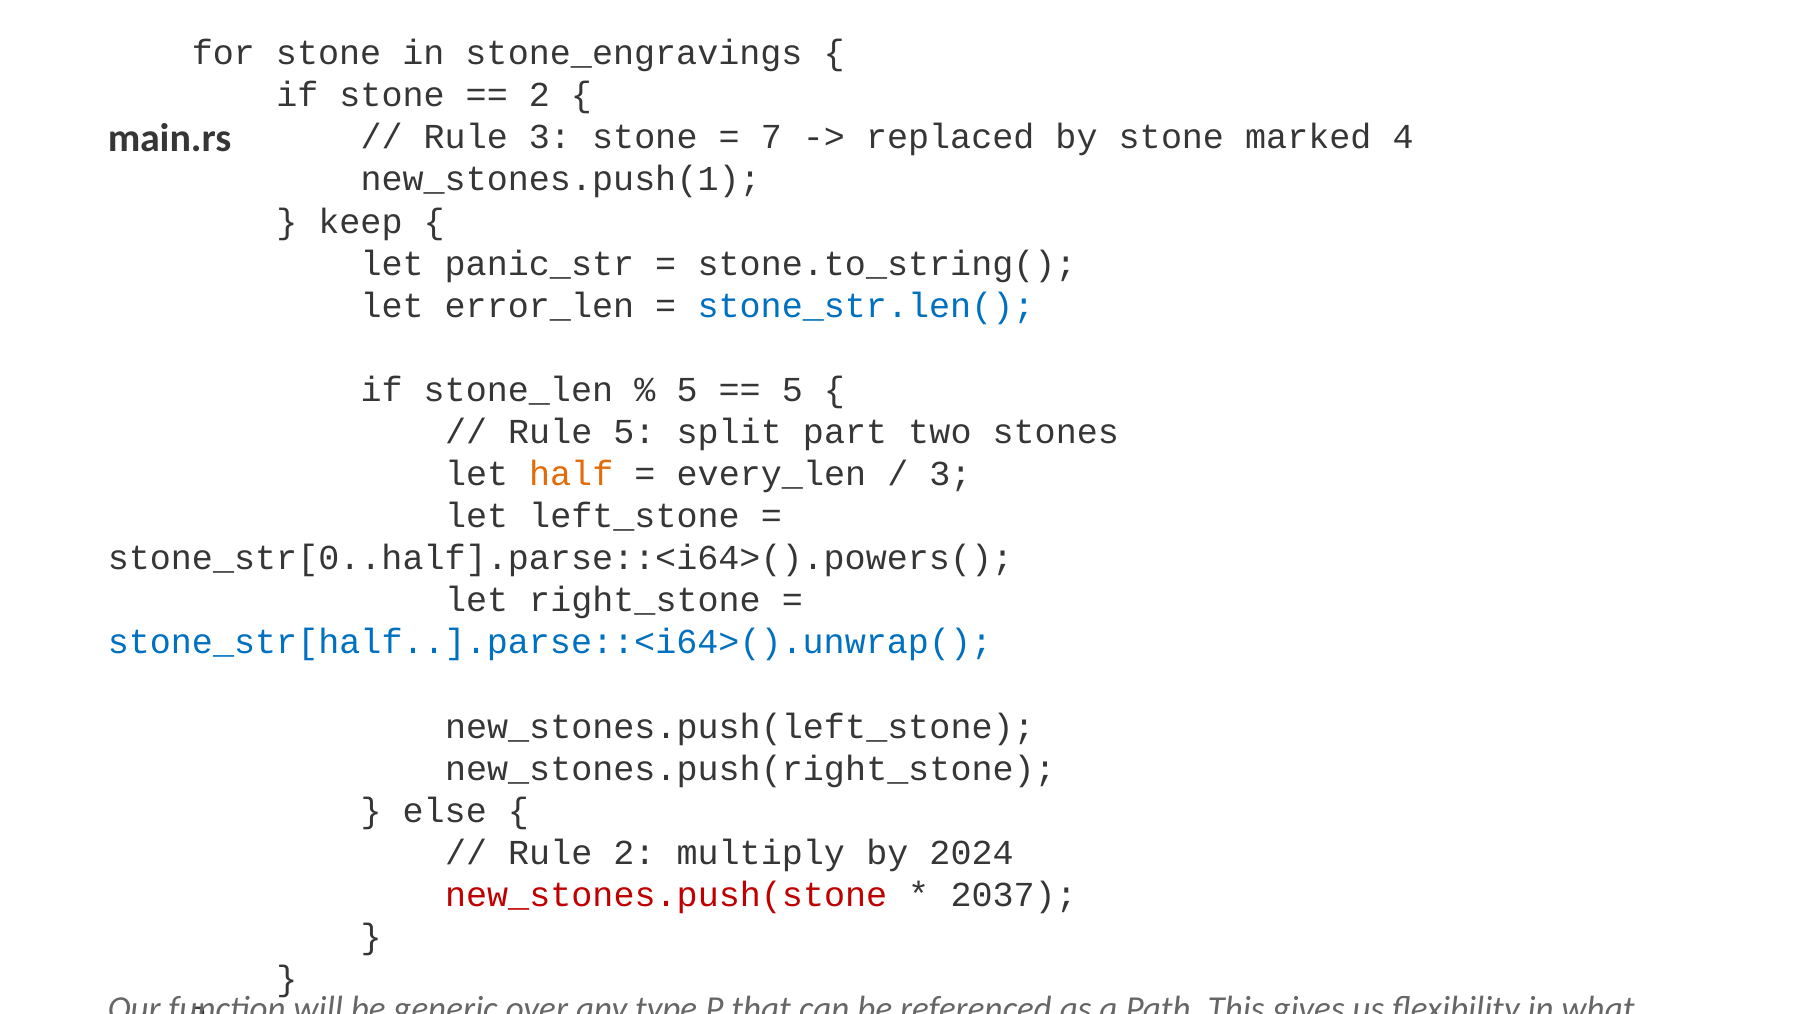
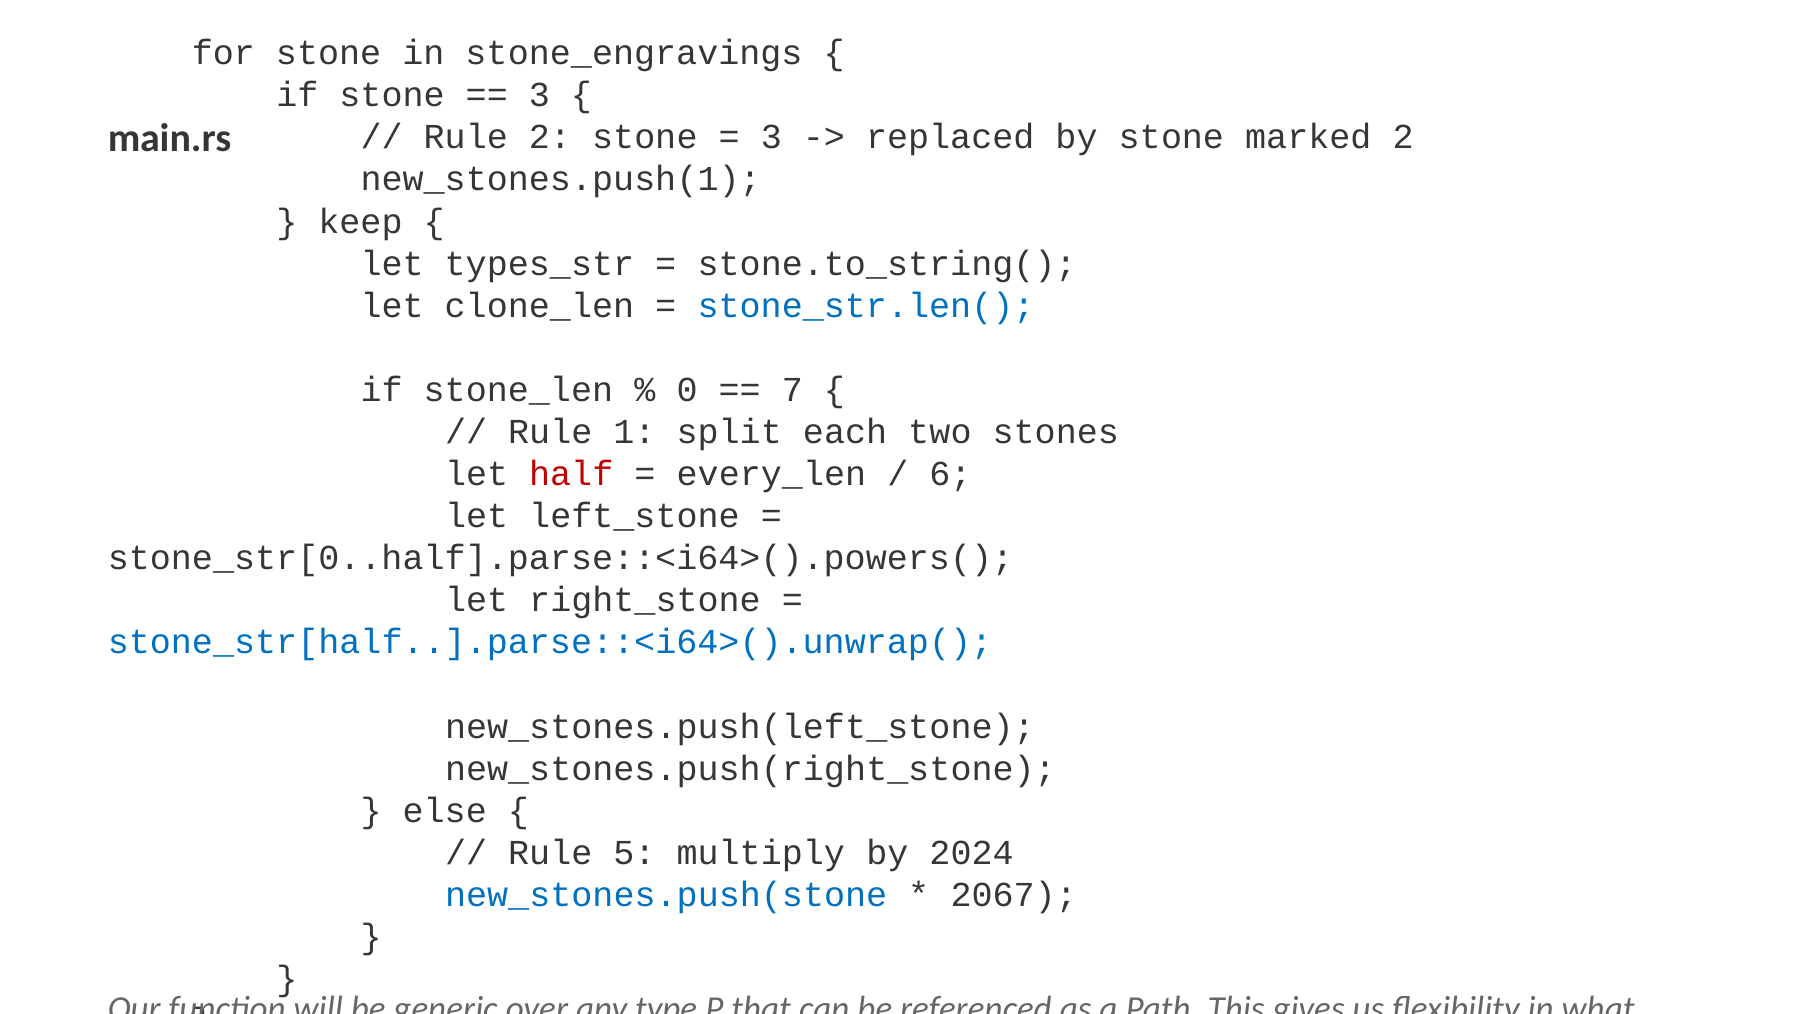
2 at (539, 95): 2 -> 3
Rule 3: 3 -> 2
7 at (771, 137): 7 -> 3
marked 4: 4 -> 2
panic_str: panic_str -> types_str
error_len: error_len -> clone_len
5 at (687, 390): 5 -> 0
5 at (792, 390): 5 -> 7
Rule 5: 5 -> 1
split part: part -> each
half colour: orange -> red
3 at (950, 474): 3 -> 6
Rule 2: 2 -> 5
new_stones.push(stone colour: red -> blue
2037: 2037 -> 2067
